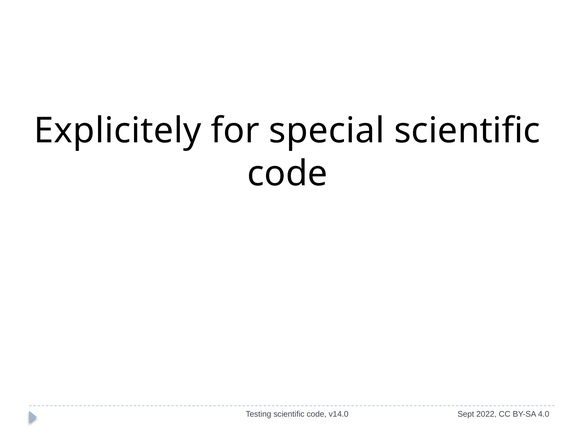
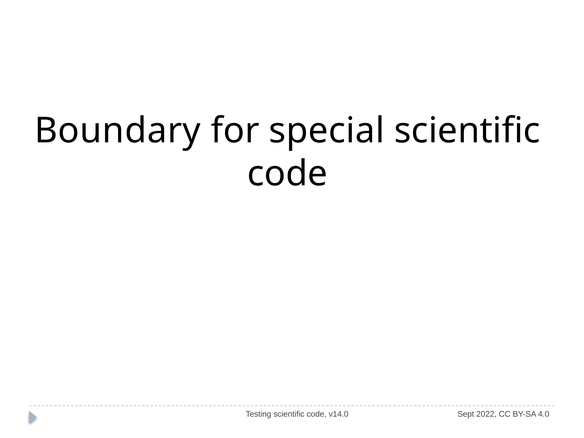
Explicitely: Explicitely -> Boundary
